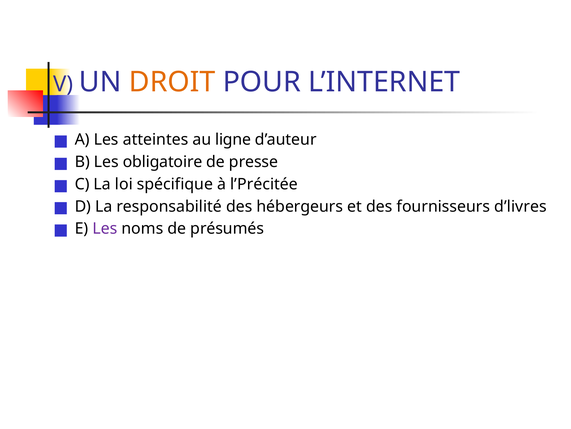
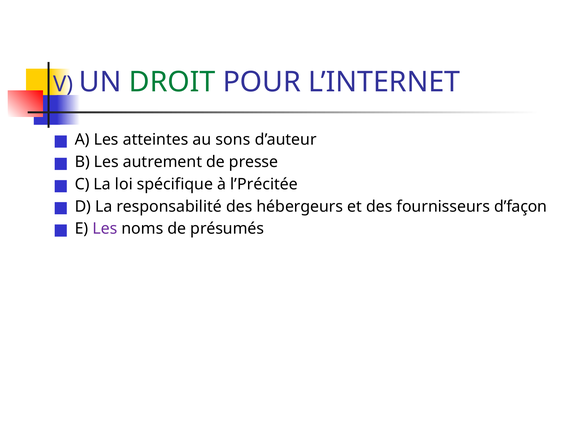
DROIT colour: orange -> green
ligne: ligne -> sons
obligatoire: obligatoire -> autrement
d’livres: d’livres -> d’façon
